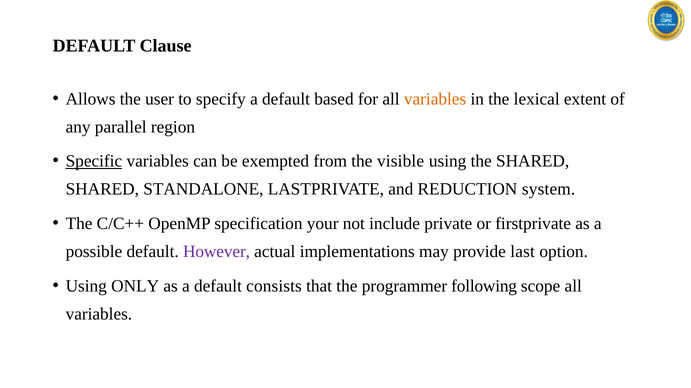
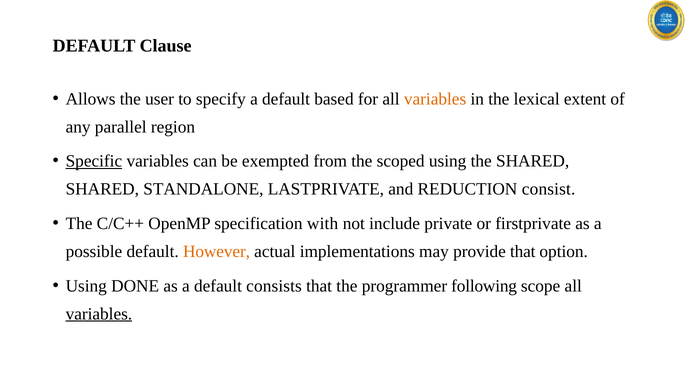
visible: visible -> scoped
system: system -> consist
your: your -> with
However colour: purple -> orange
provide last: last -> that
ONLY: ONLY -> DONE
variables at (99, 314) underline: none -> present
